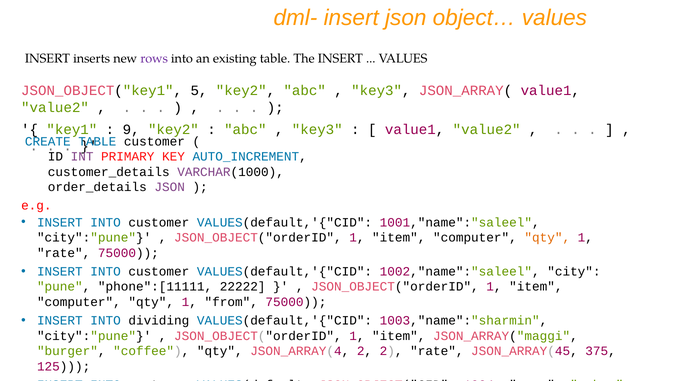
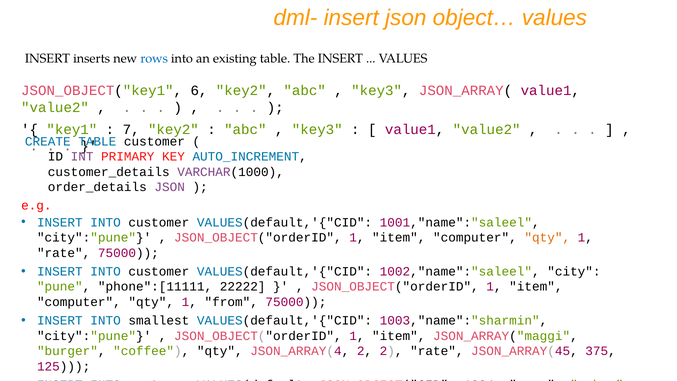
rows colour: purple -> blue
5: 5 -> 6
9: 9 -> 7
dividing: dividing -> smallest
